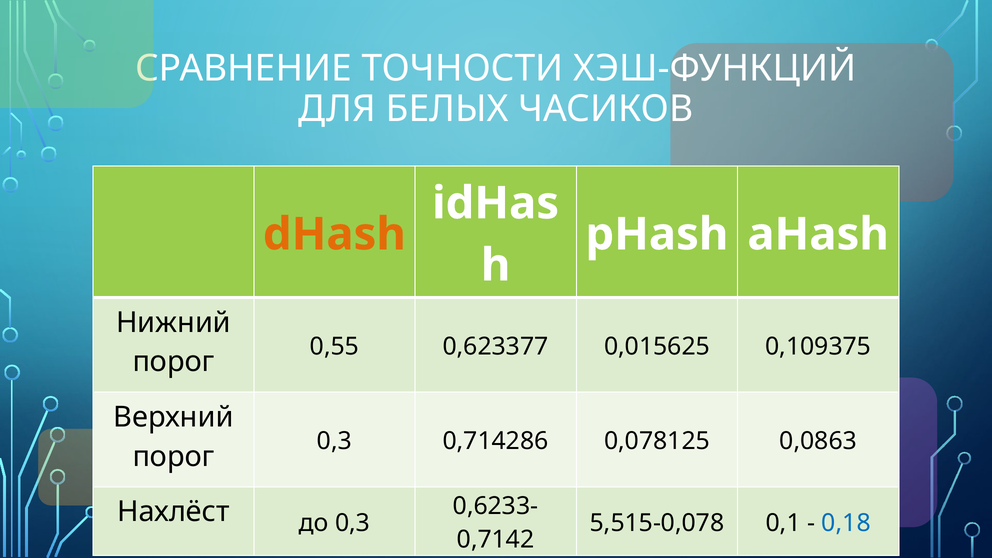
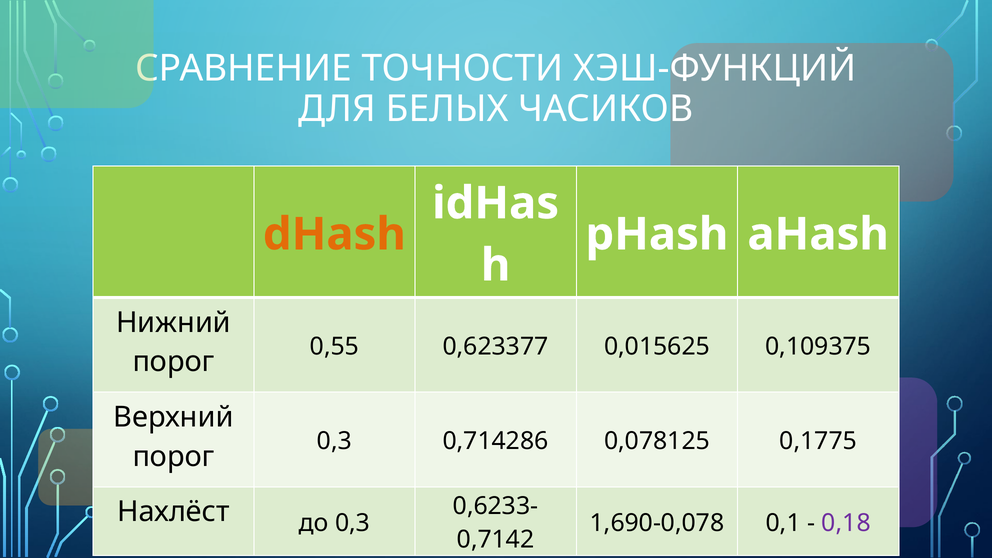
0,0863: 0,0863 -> 0,1775
5,515-0,078: 5,515-0,078 -> 1,690-0,078
0,18 colour: blue -> purple
